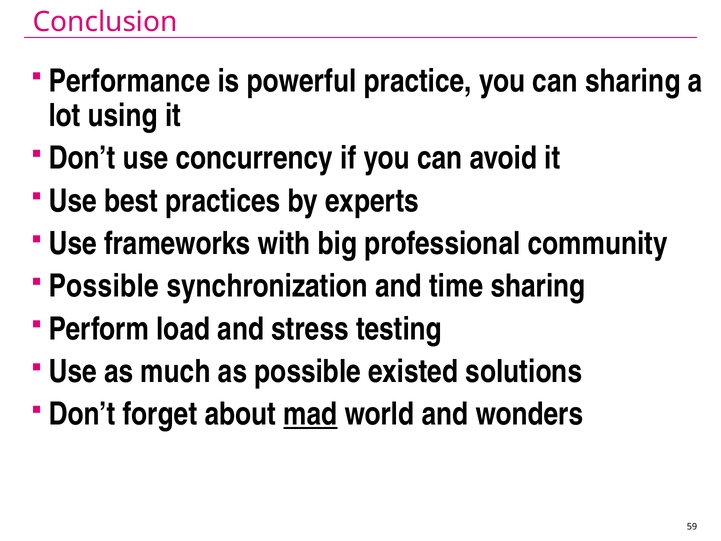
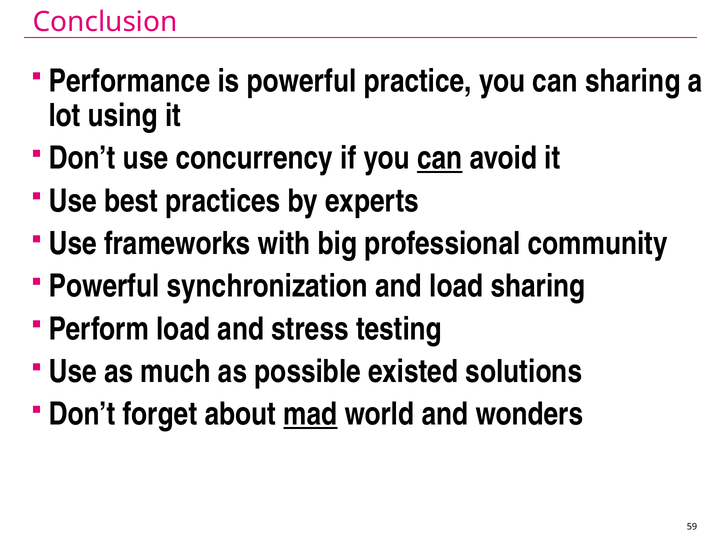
can at (440, 158) underline: none -> present
Possible at (104, 286): Possible -> Powerful
and time: time -> load
